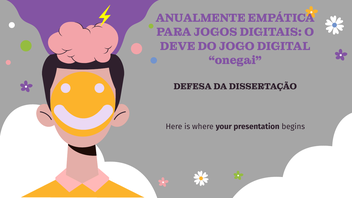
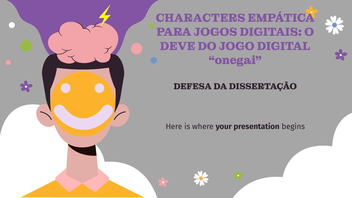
ANUALMENTE: ANUALMENTE -> CHARACTERS
